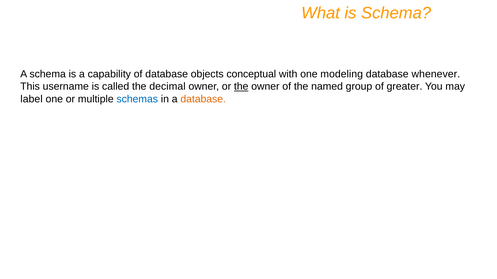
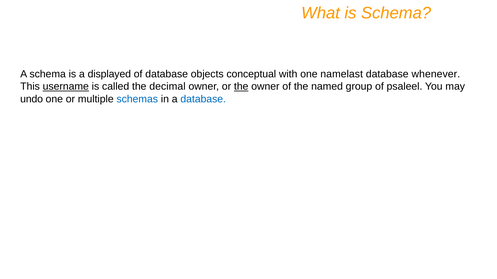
capability: capability -> displayed
modeling: modeling -> namelast
username underline: none -> present
greater: greater -> psaleel
label: label -> undo
database at (203, 99) colour: orange -> blue
